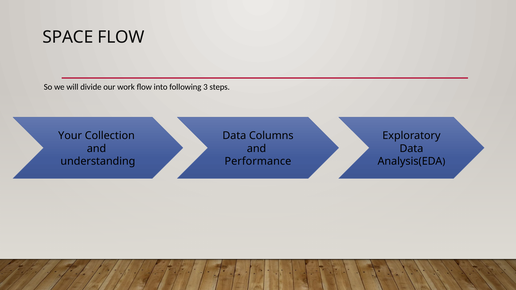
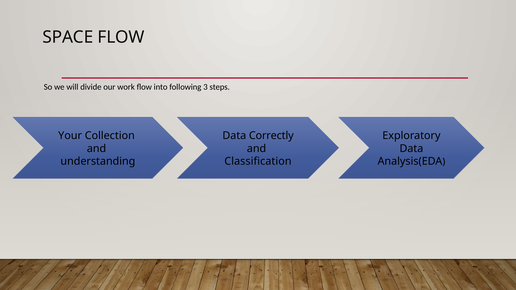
Columns: Columns -> Correctly
Performance: Performance -> Classification
